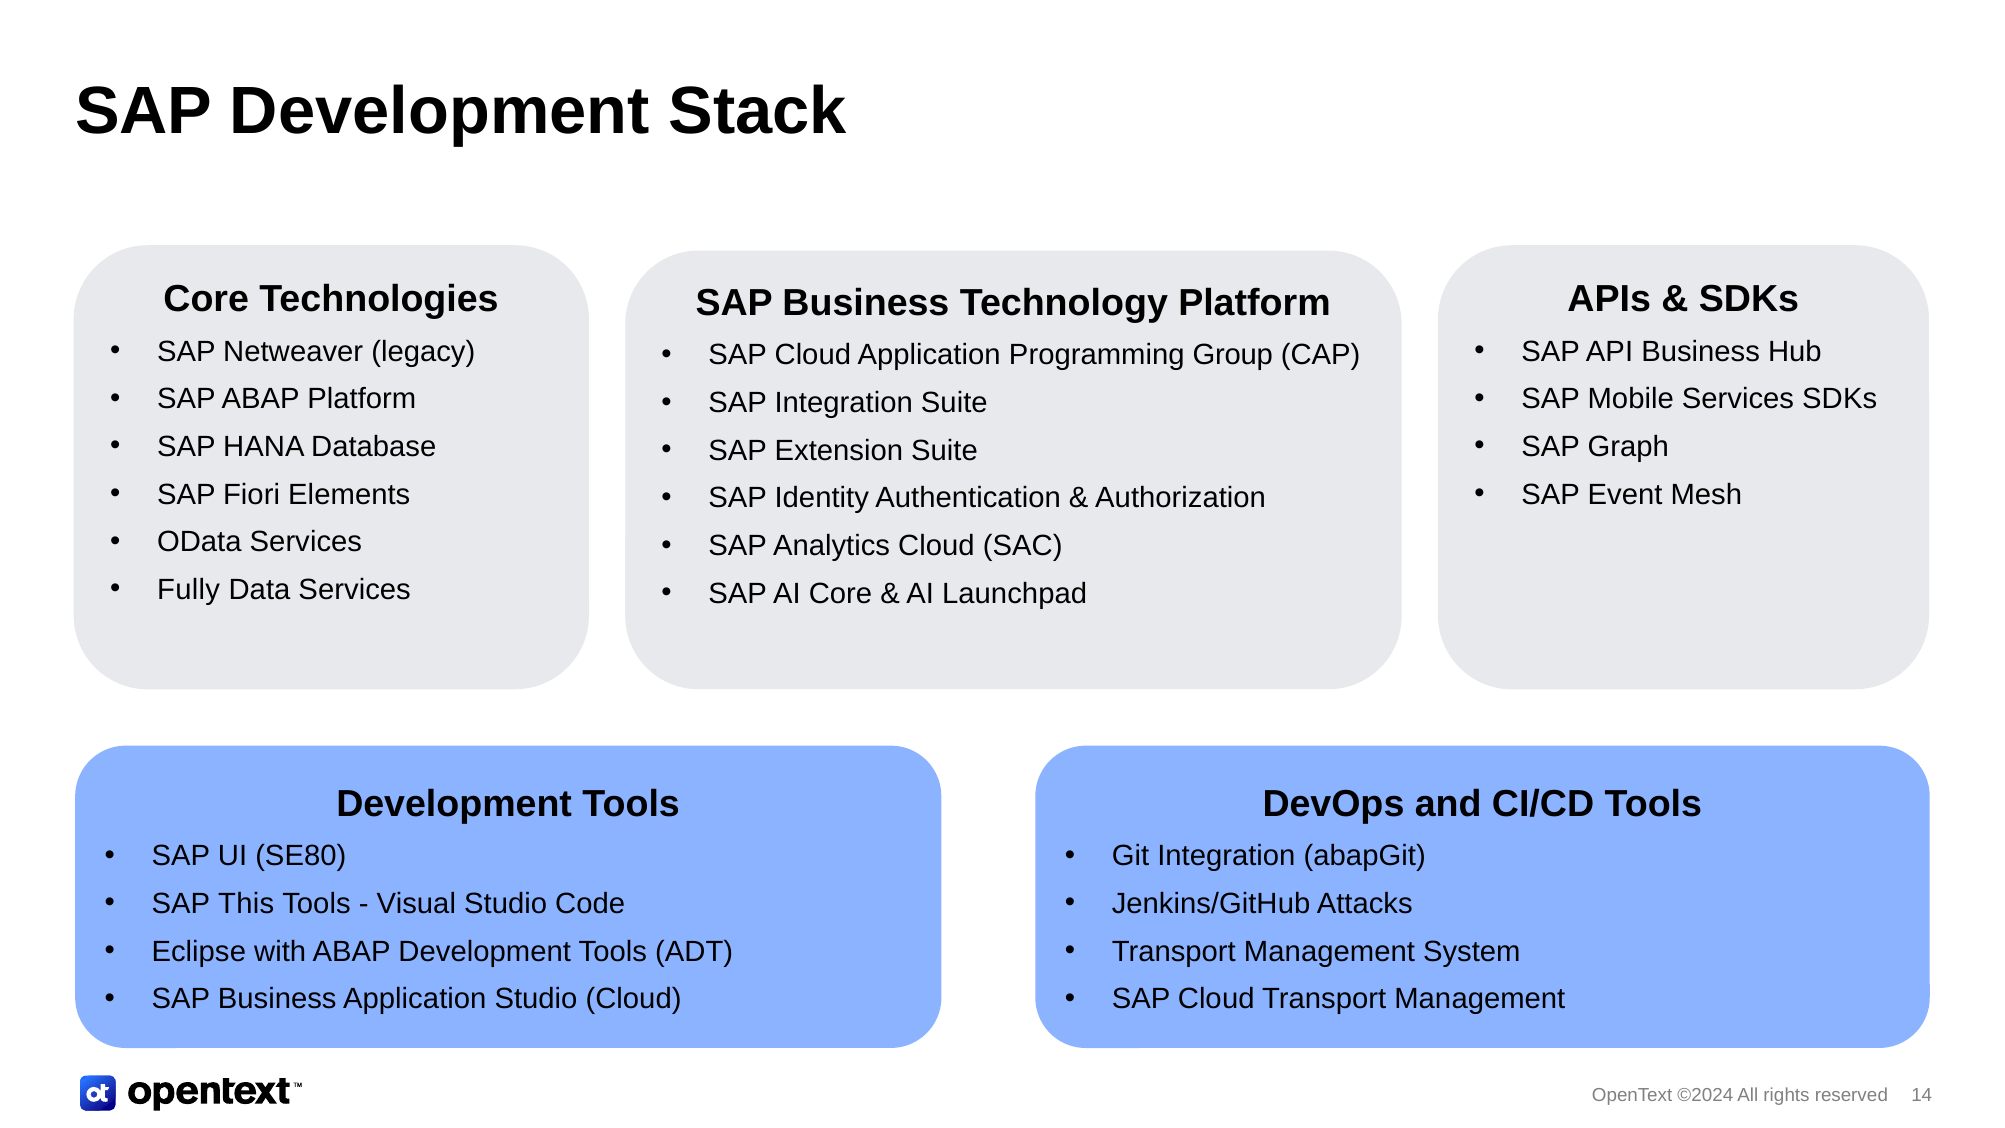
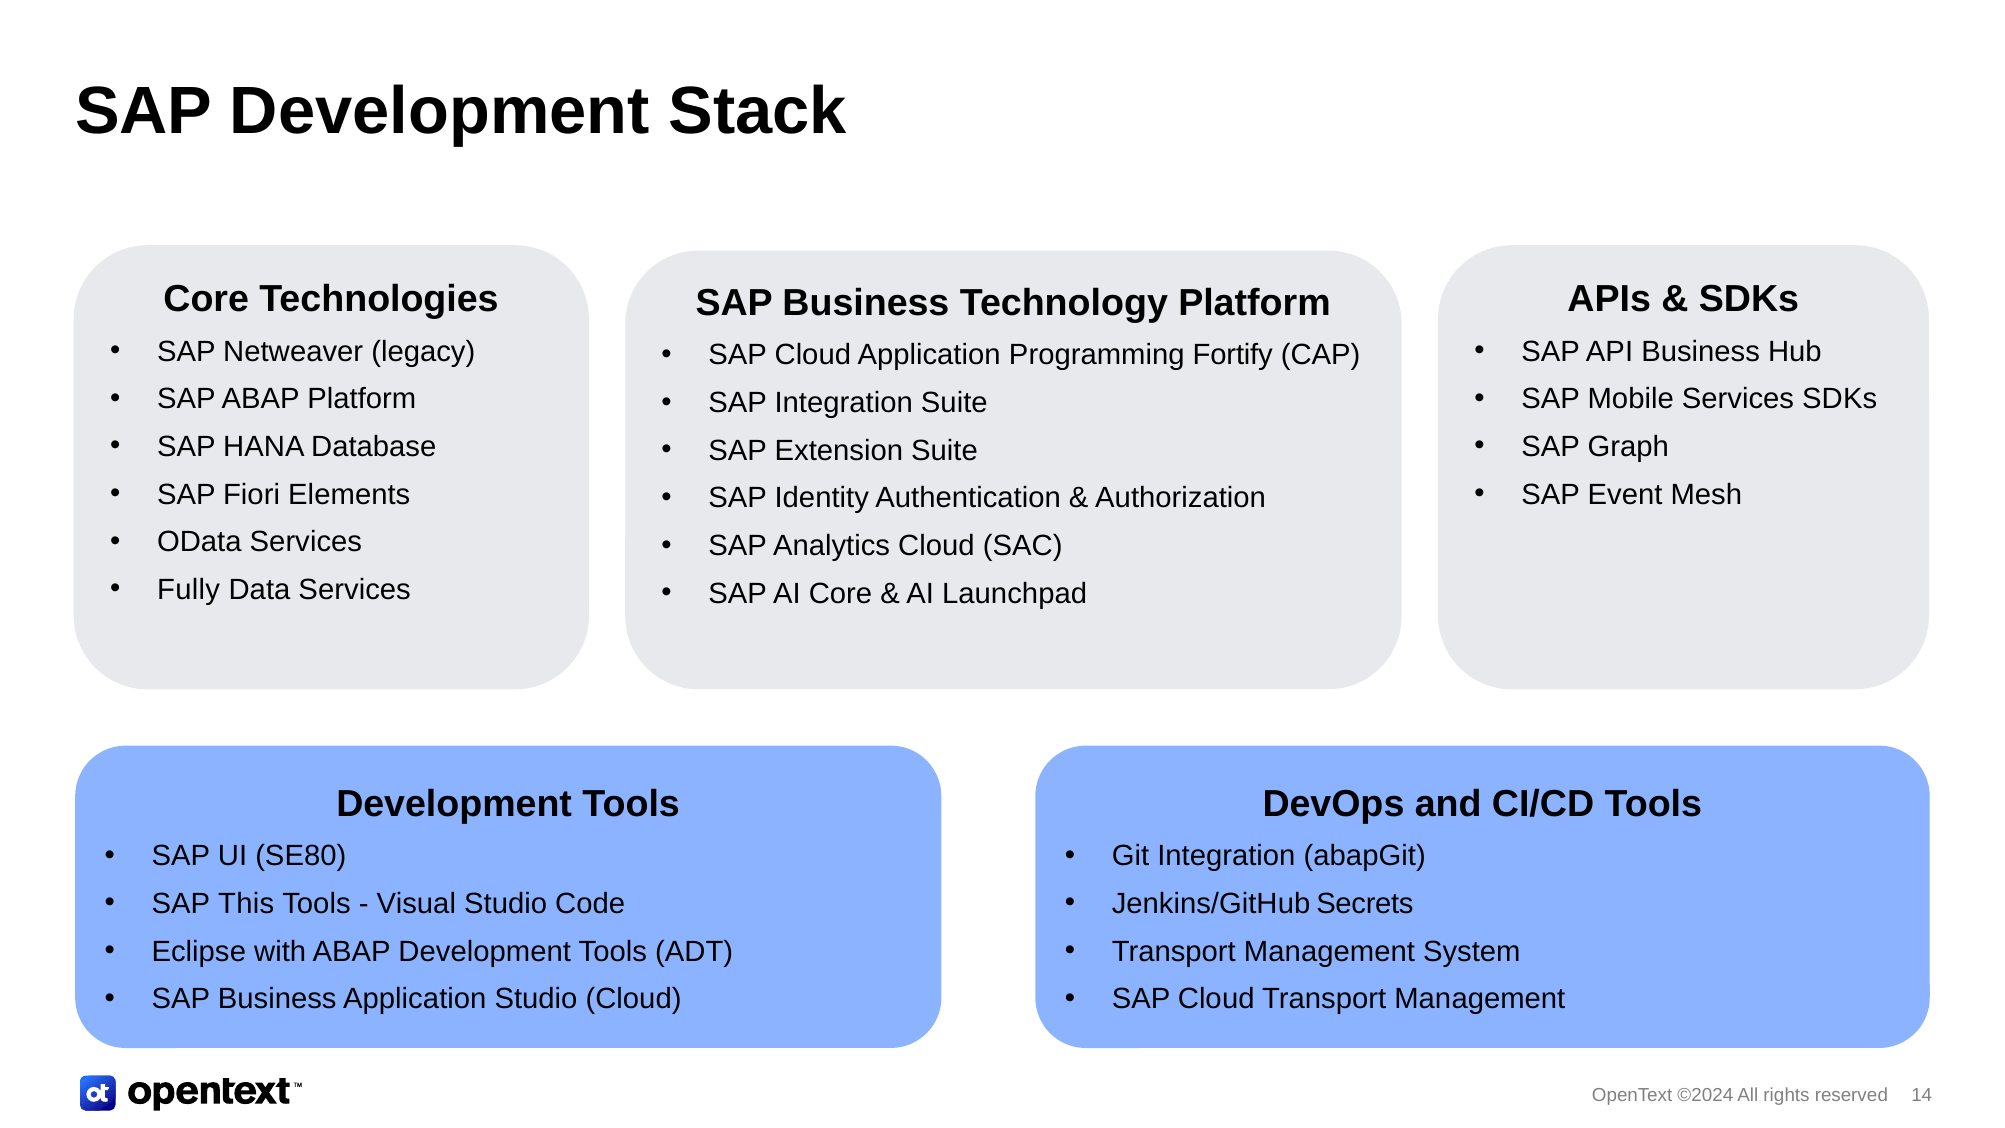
Group: Group -> Fortify
Attacks: Attacks -> Secrets
